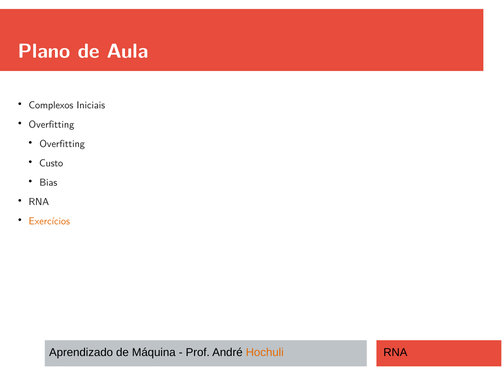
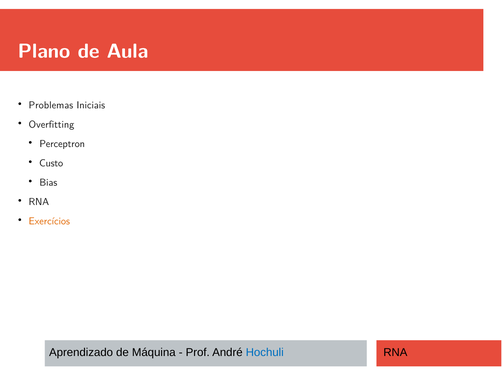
Complexos: Complexos -> Problemas
Overfitting at (62, 144): Overfitting -> Perceptron
Hochuli colour: orange -> blue
